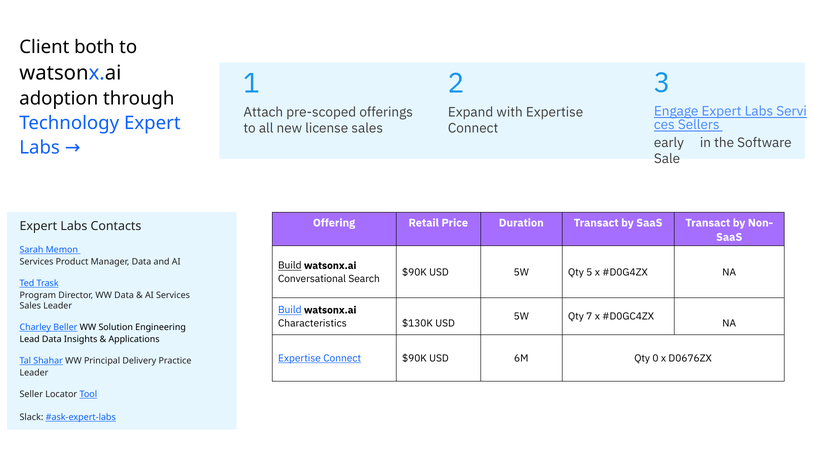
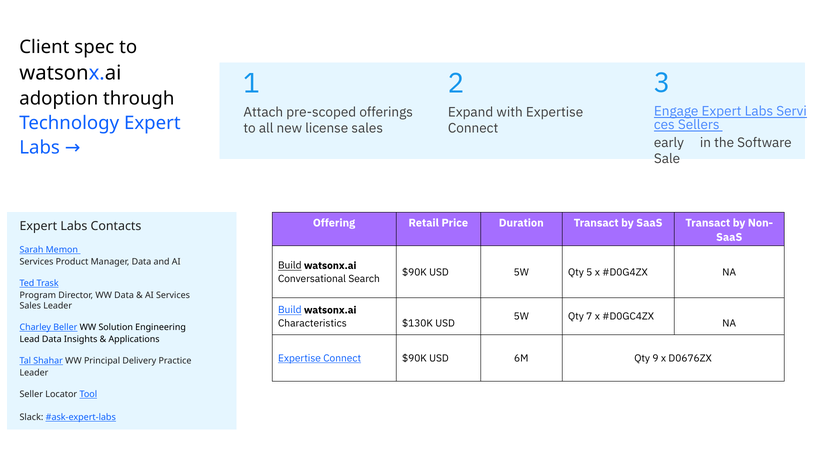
both: both -> spec
0: 0 -> 9
